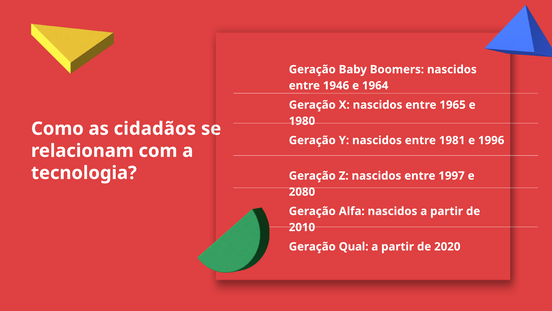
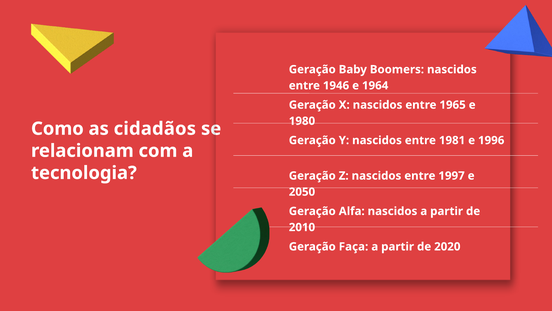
2080: 2080 -> 2050
Qual: Qual -> Faça
